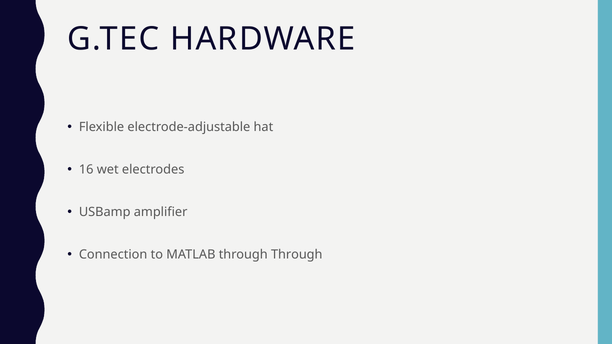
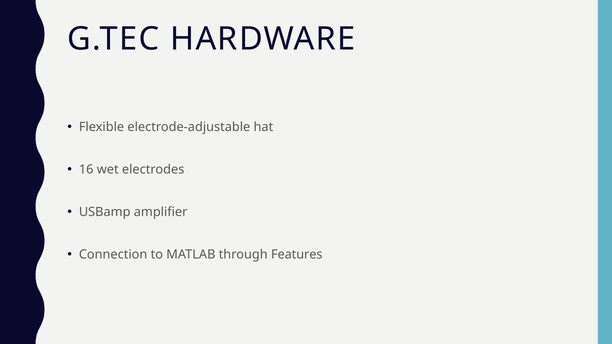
through Through: Through -> Features
